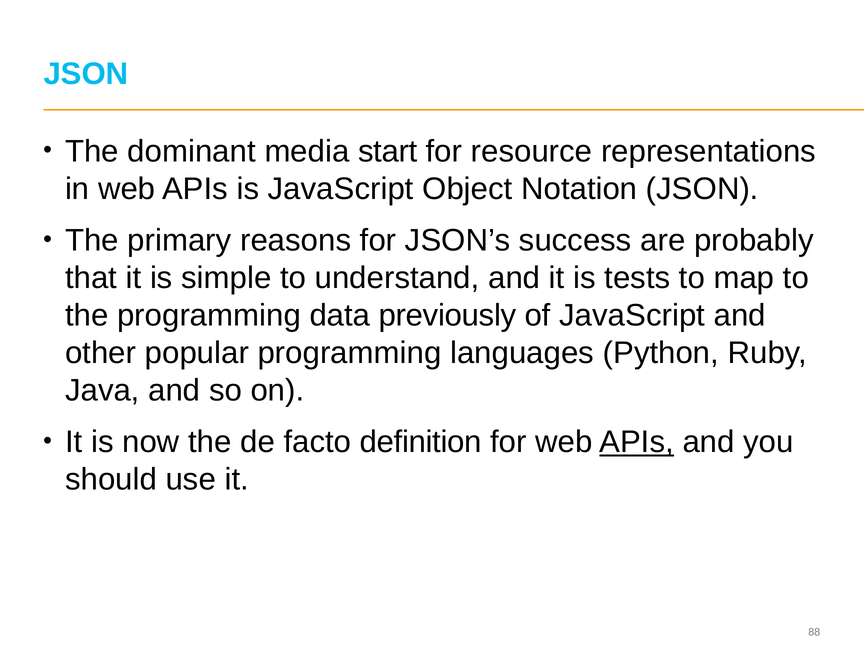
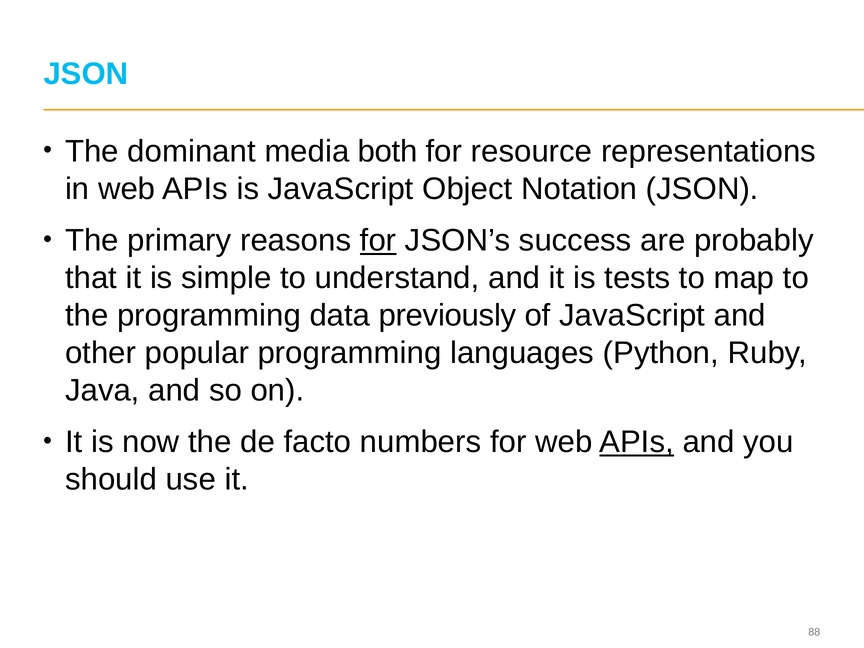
start: start -> both
for at (378, 241) underline: none -> present
definition: definition -> numbers
